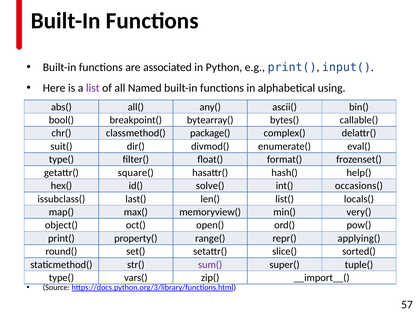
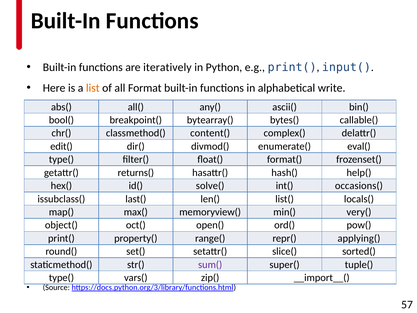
associated: associated -> iteratively
list colour: purple -> orange
Named: Named -> Format
using: using -> write
package(: package( -> content(
suit(: suit( -> edit(
square(: square( -> returns(
